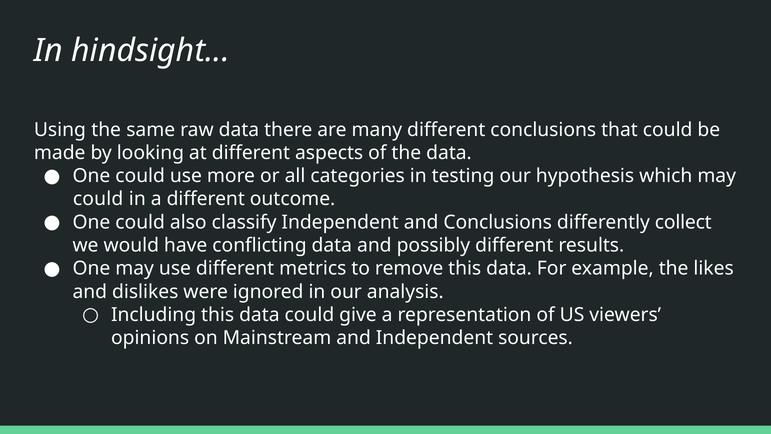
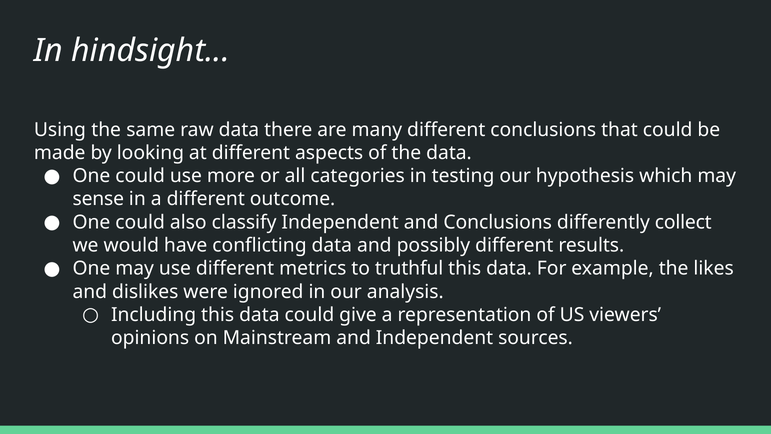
could at (98, 199): could -> sense
remove: remove -> truthful
